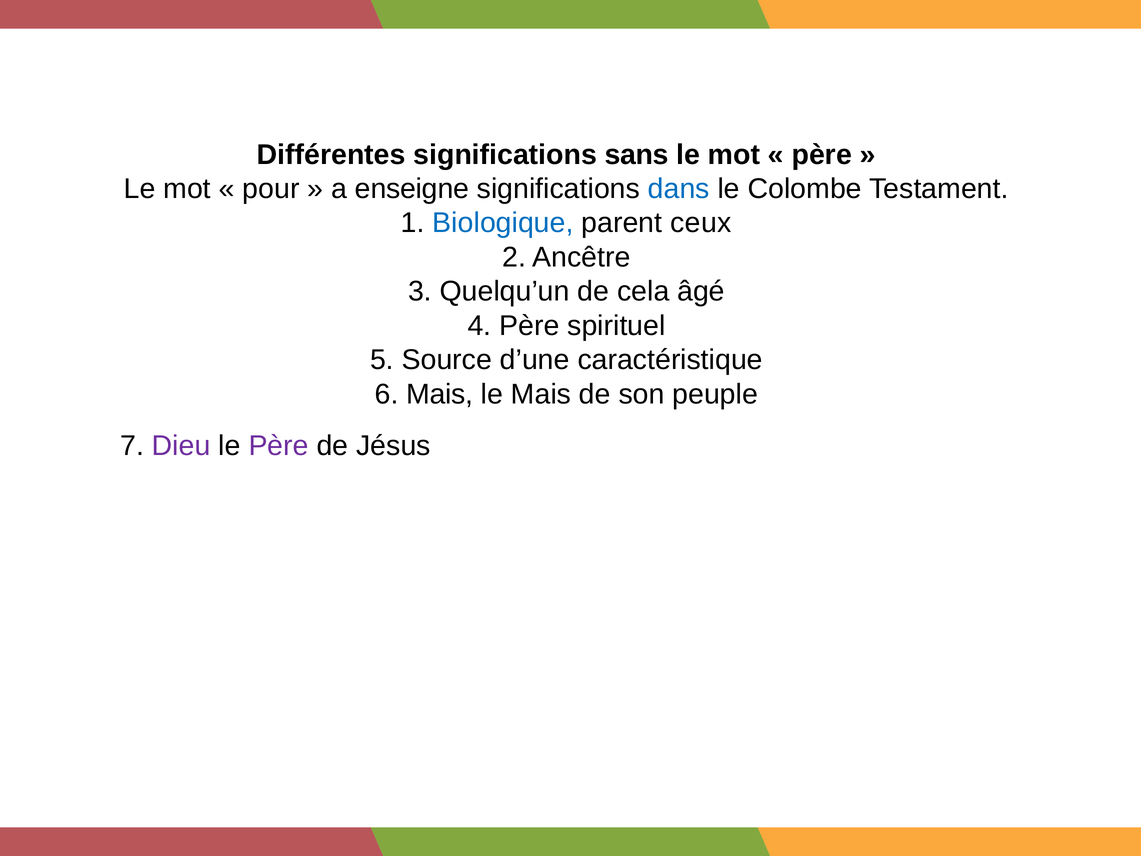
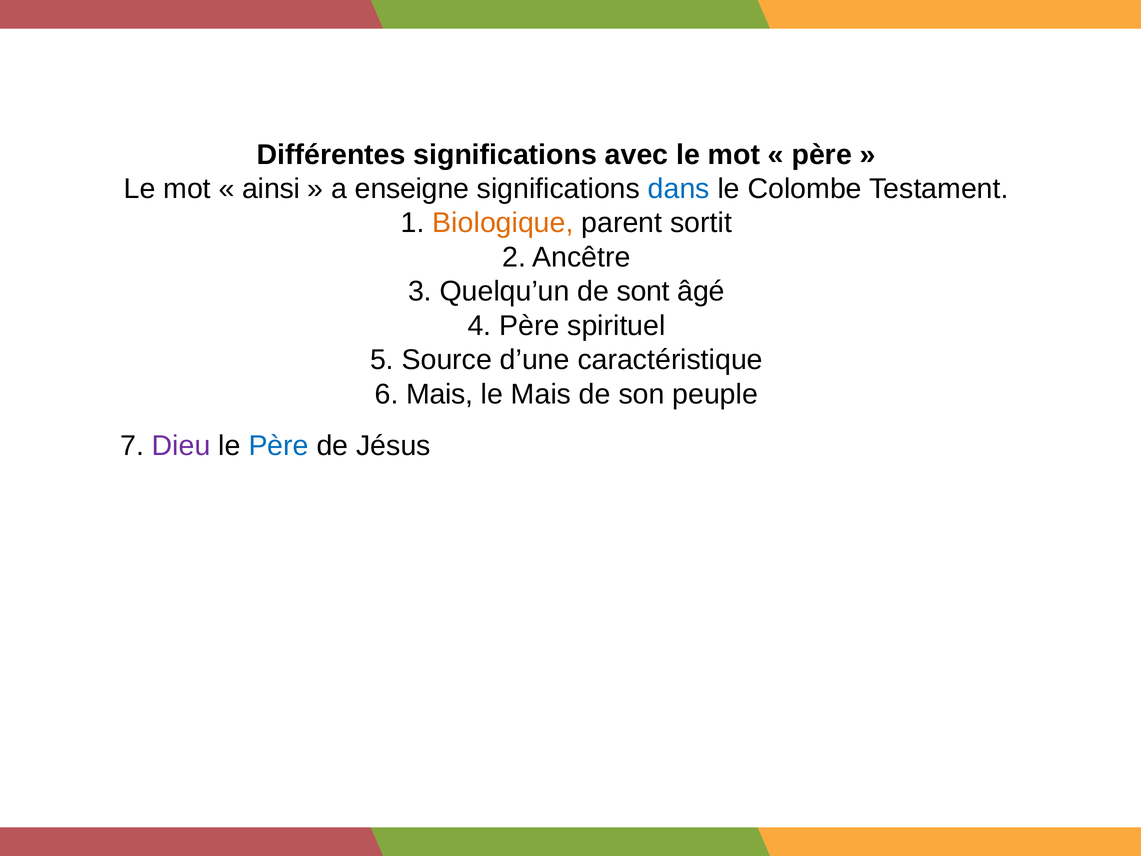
sans: sans -> avec
pour: pour -> ainsi
Biologique colour: blue -> orange
ceux: ceux -> sortit
cela: cela -> sont
Père at (279, 446) colour: purple -> blue
